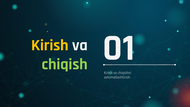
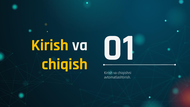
chiqish colour: light green -> yellow
